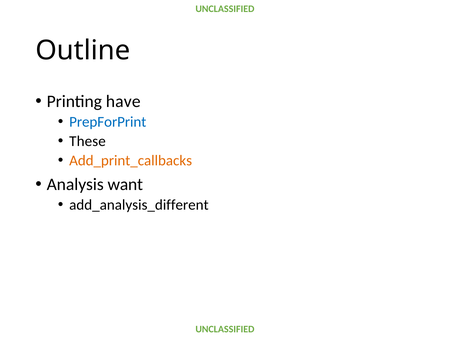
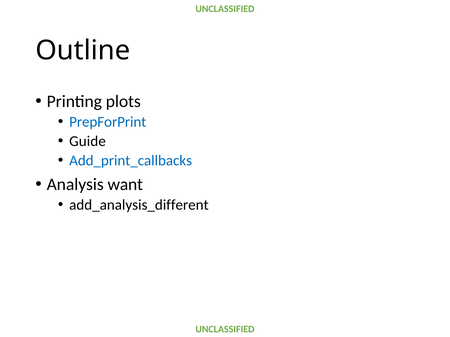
have: have -> plots
These: These -> Guide
Add_print_callbacks colour: orange -> blue
